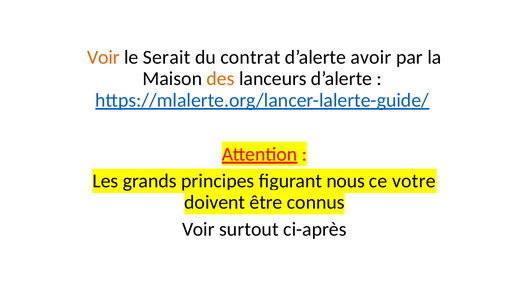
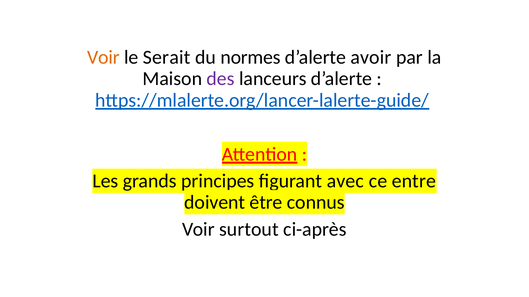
contrat: contrat -> normes
des colour: orange -> purple
nous: nous -> avec
votre: votre -> entre
